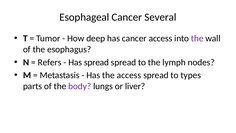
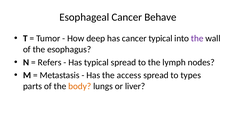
Several: Several -> Behave
cancer access: access -> typical
Has spread: spread -> typical
body colour: purple -> orange
